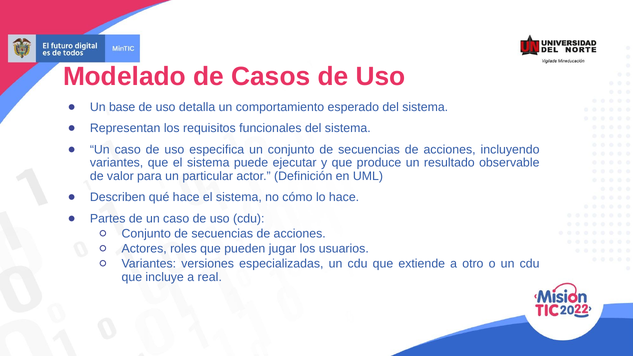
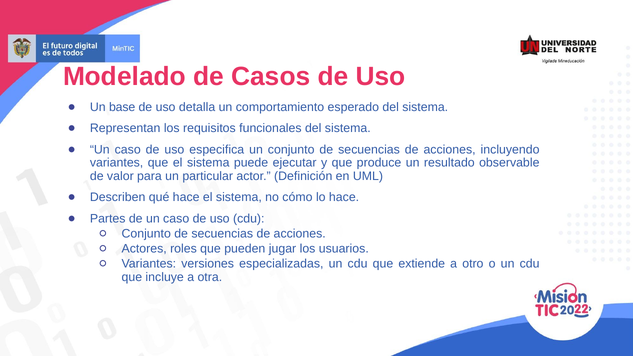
real: real -> otra
